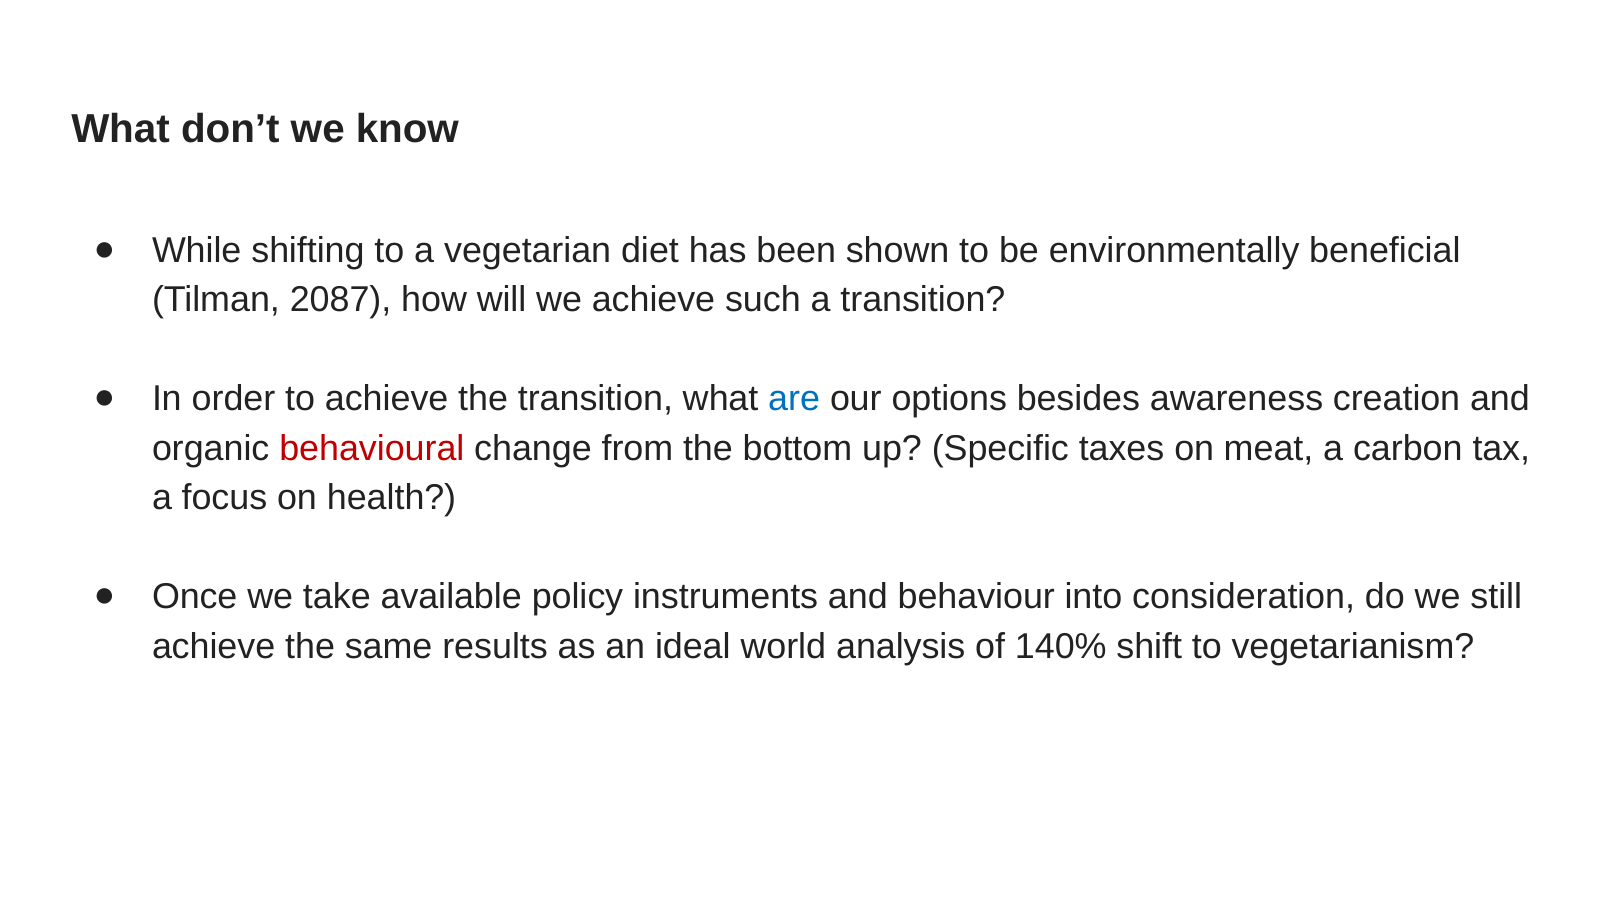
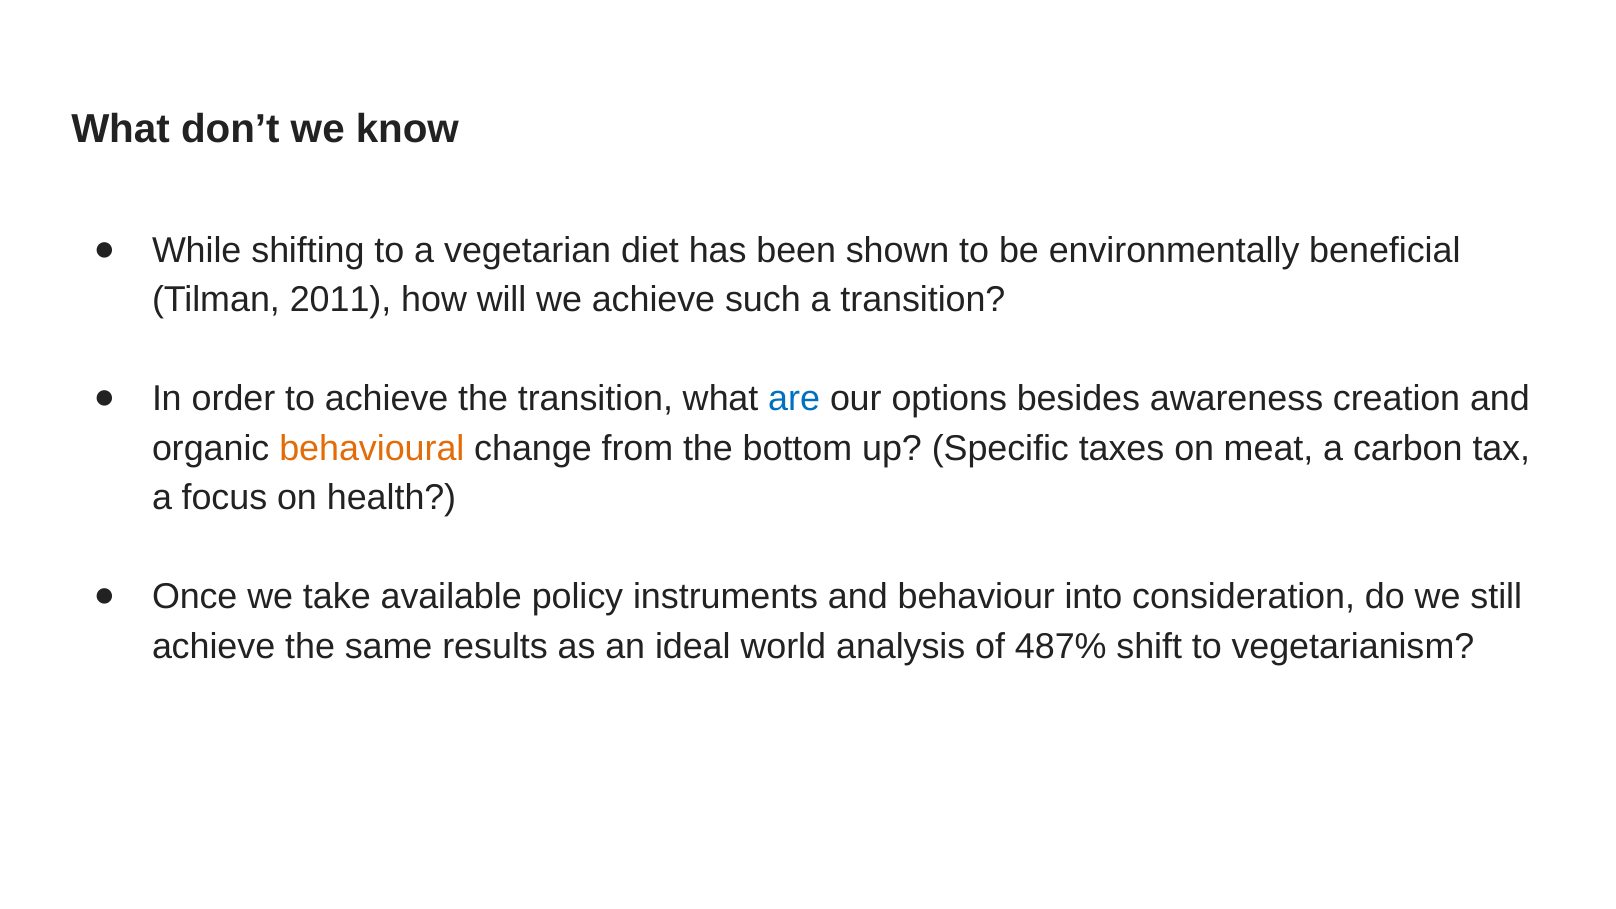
2087: 2087 -> 2011
behavioural colour: red -> orange
140%: 140% -> 487%
